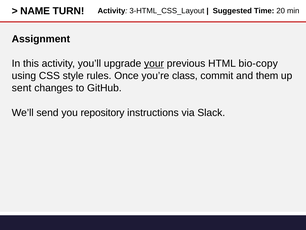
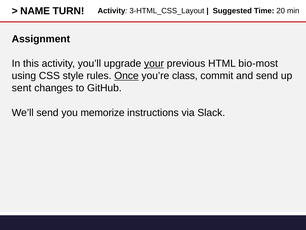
bio-copy: bio-copy -> bio-most
Once underline: none -> present
and them: them -> send
repository: repository -> memorize
